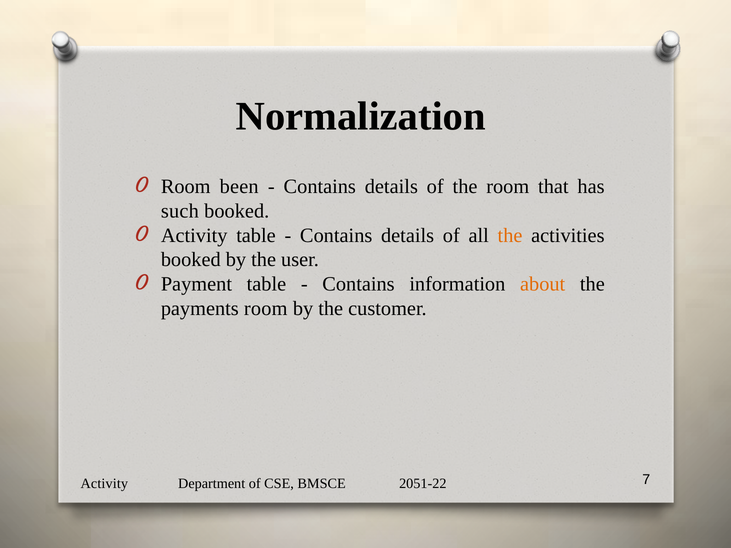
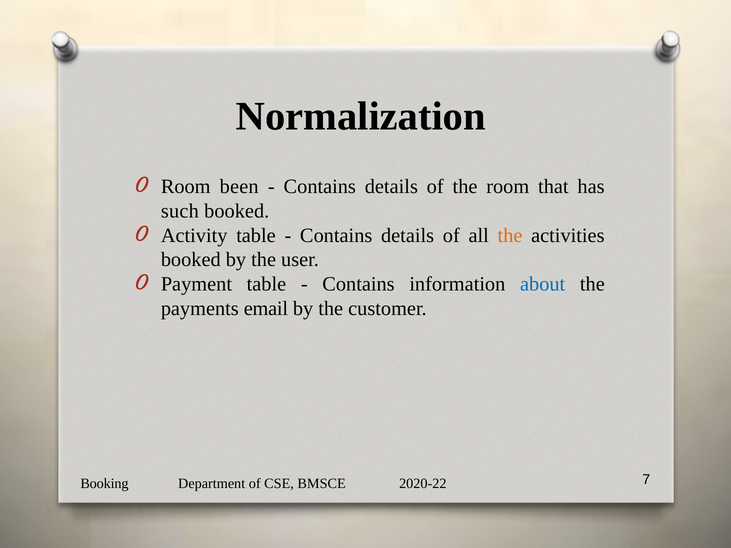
about colour: orange -> blue
payments room: room -> email
Activity at (104, 484): Activity -> Booking
2051-22: 2051-22 -> 2020-22
